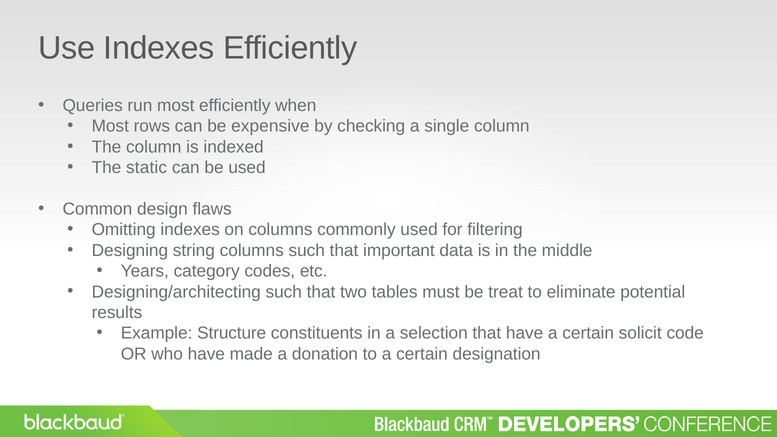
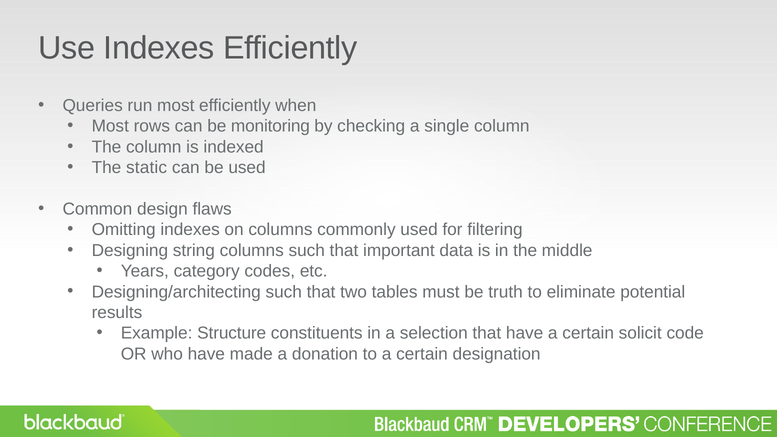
expensive: expensive -> monitoring
treat: treat -> truth
